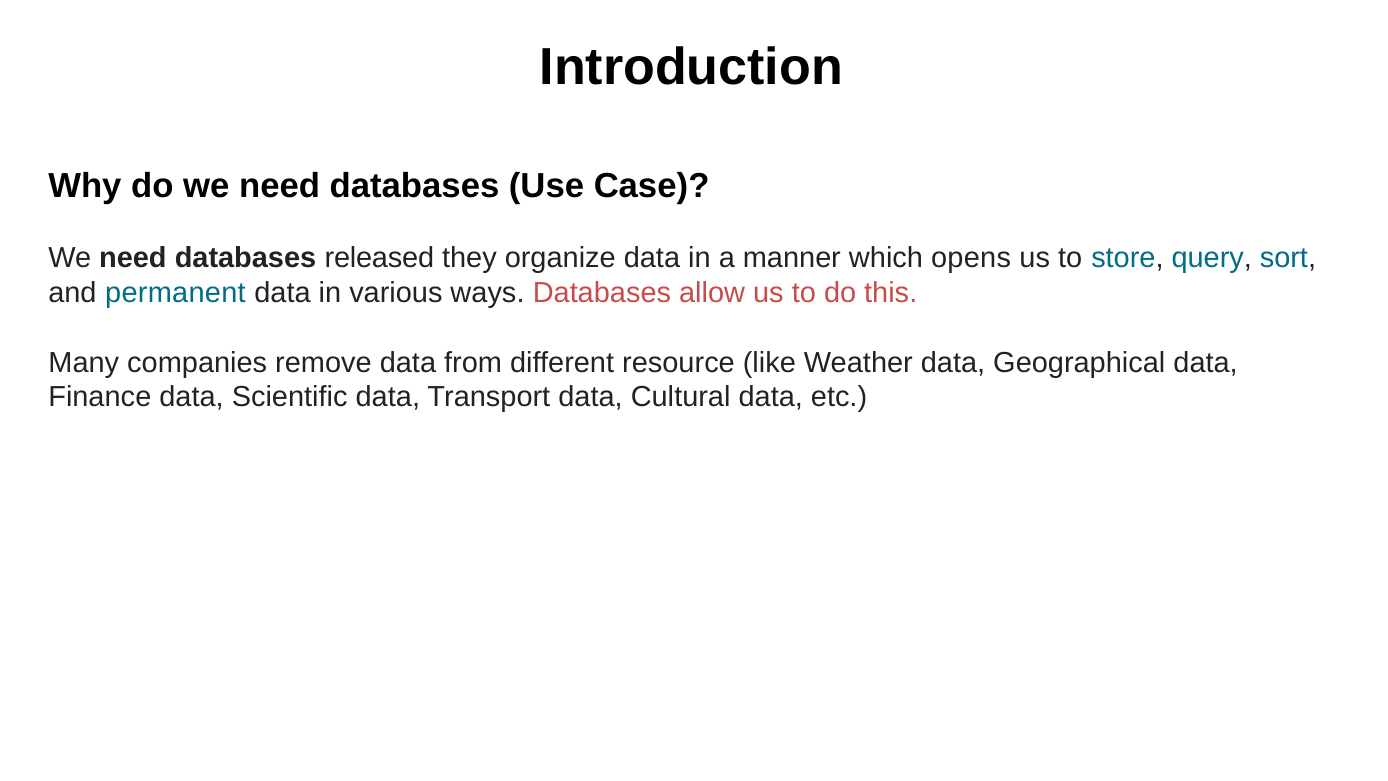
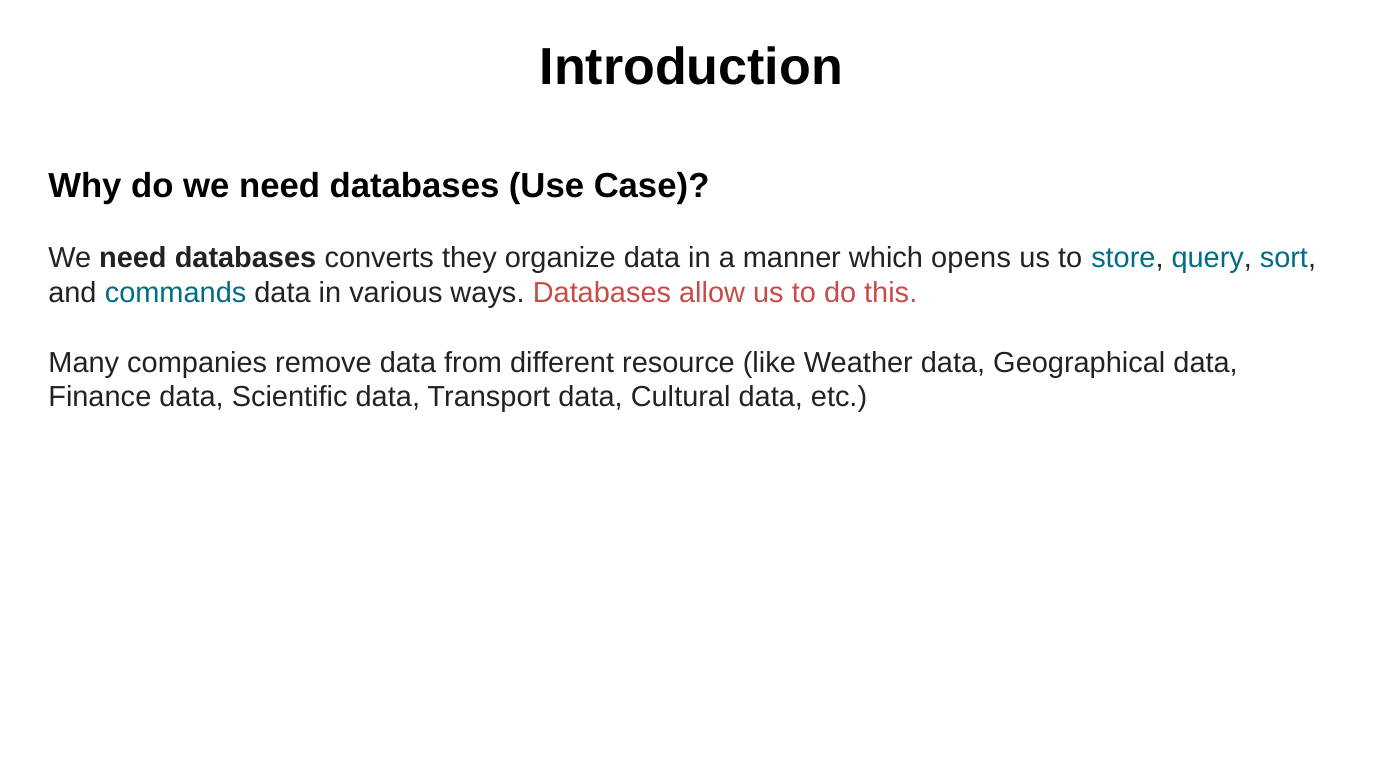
released: released -> converts
permanent: permanent -> commands
